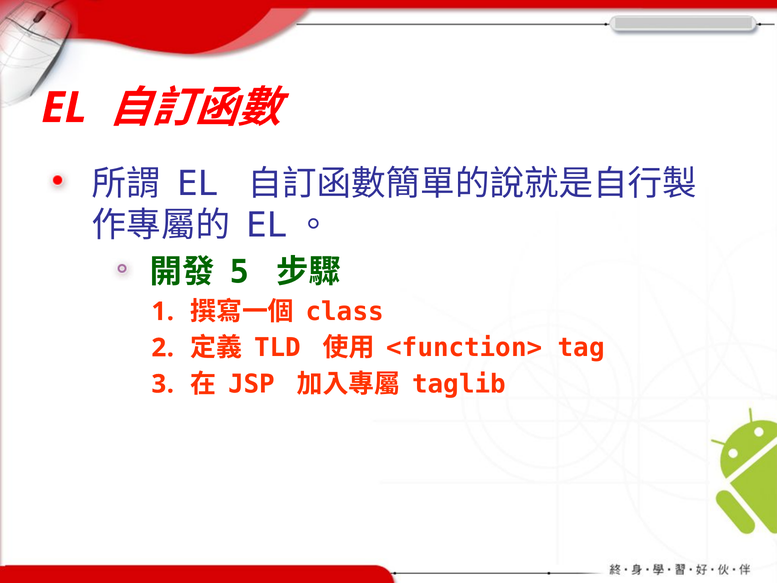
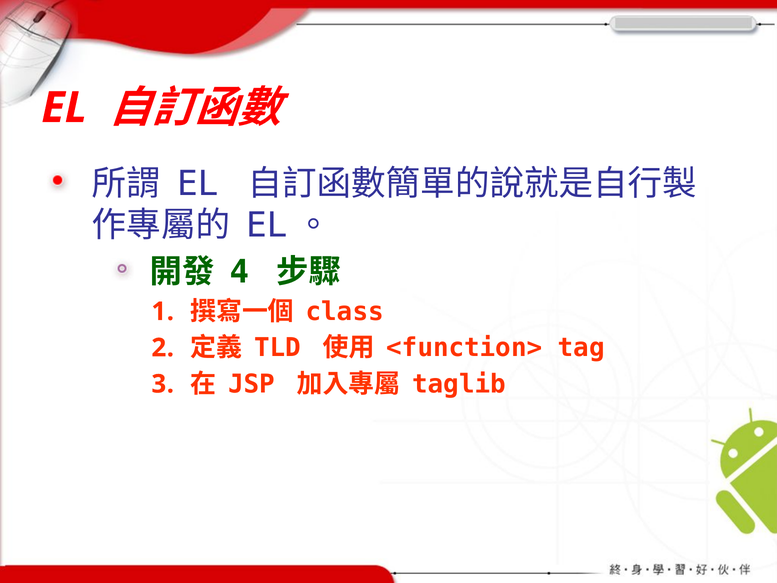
5: 5 -> 4
